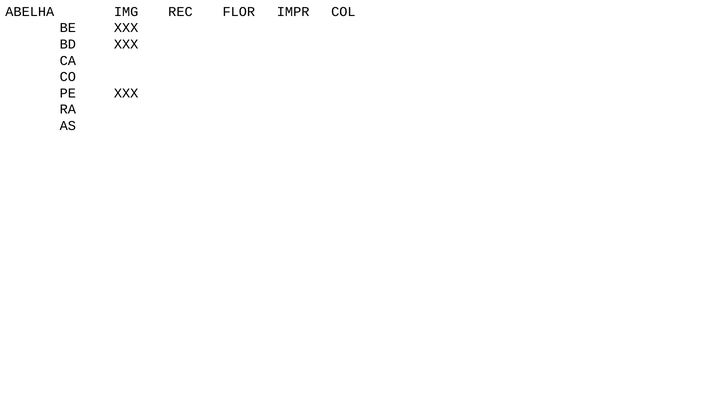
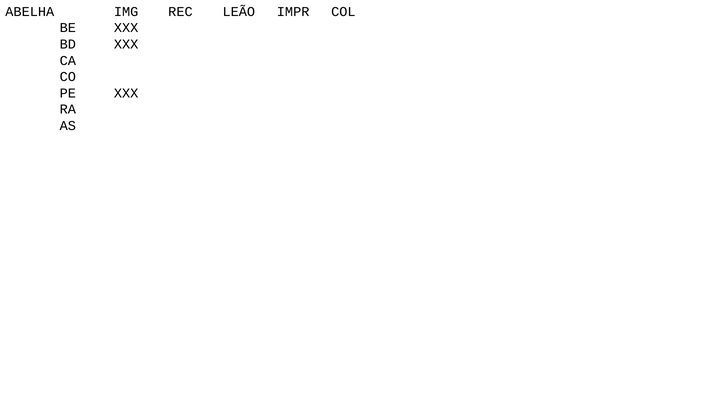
FLOR: FLOR -> LEÃO
